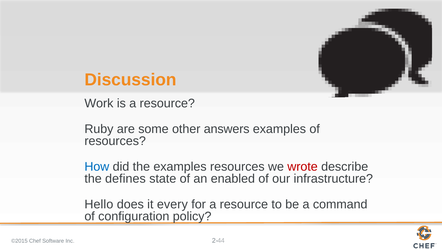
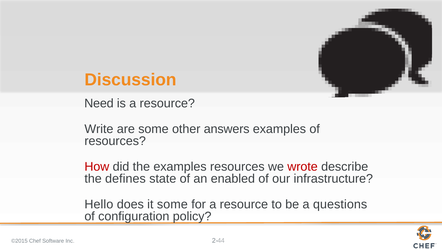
Work: Work -> Need
Ruby: Ruby -> Write
How colour: blue -> red
it every: every -> some
command: command -> questions
